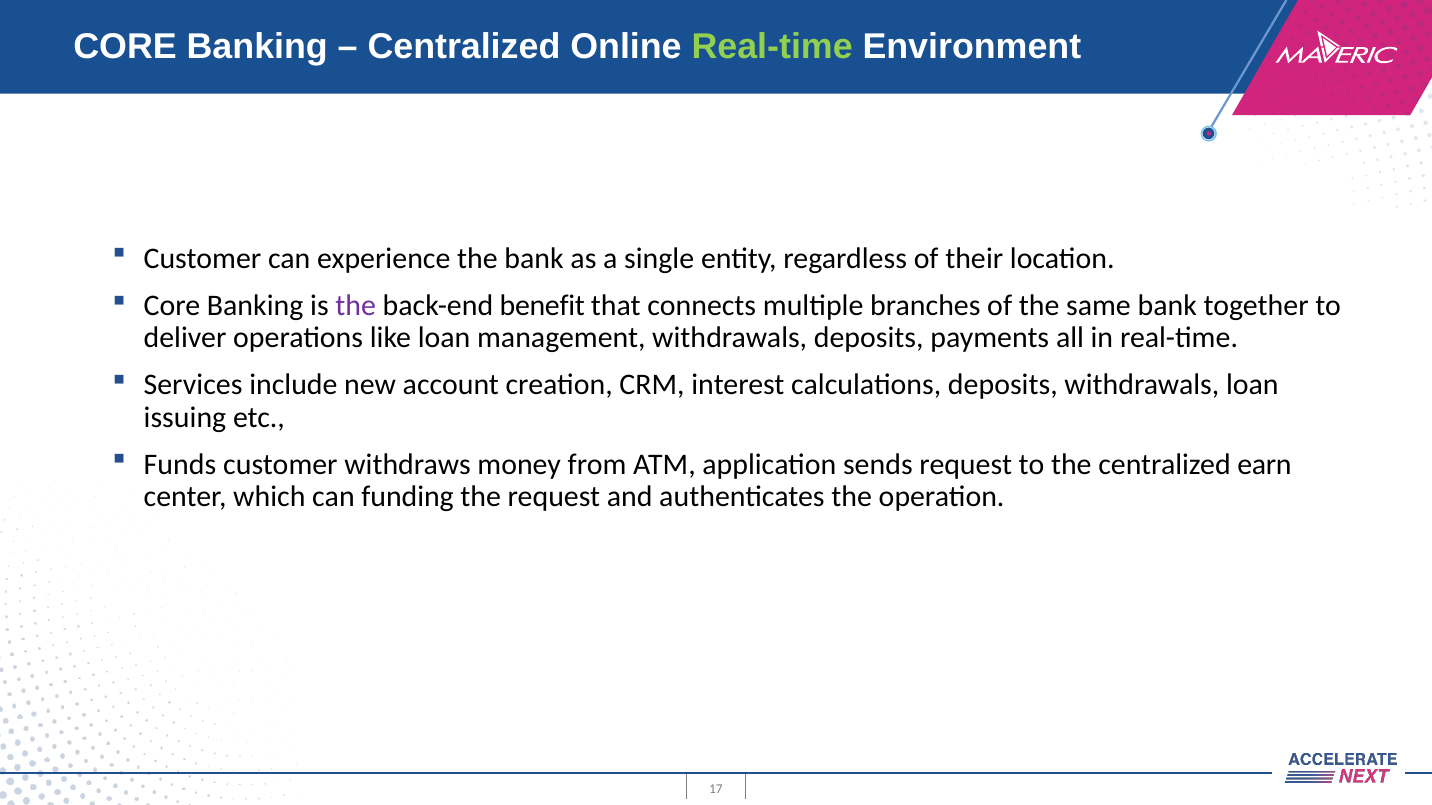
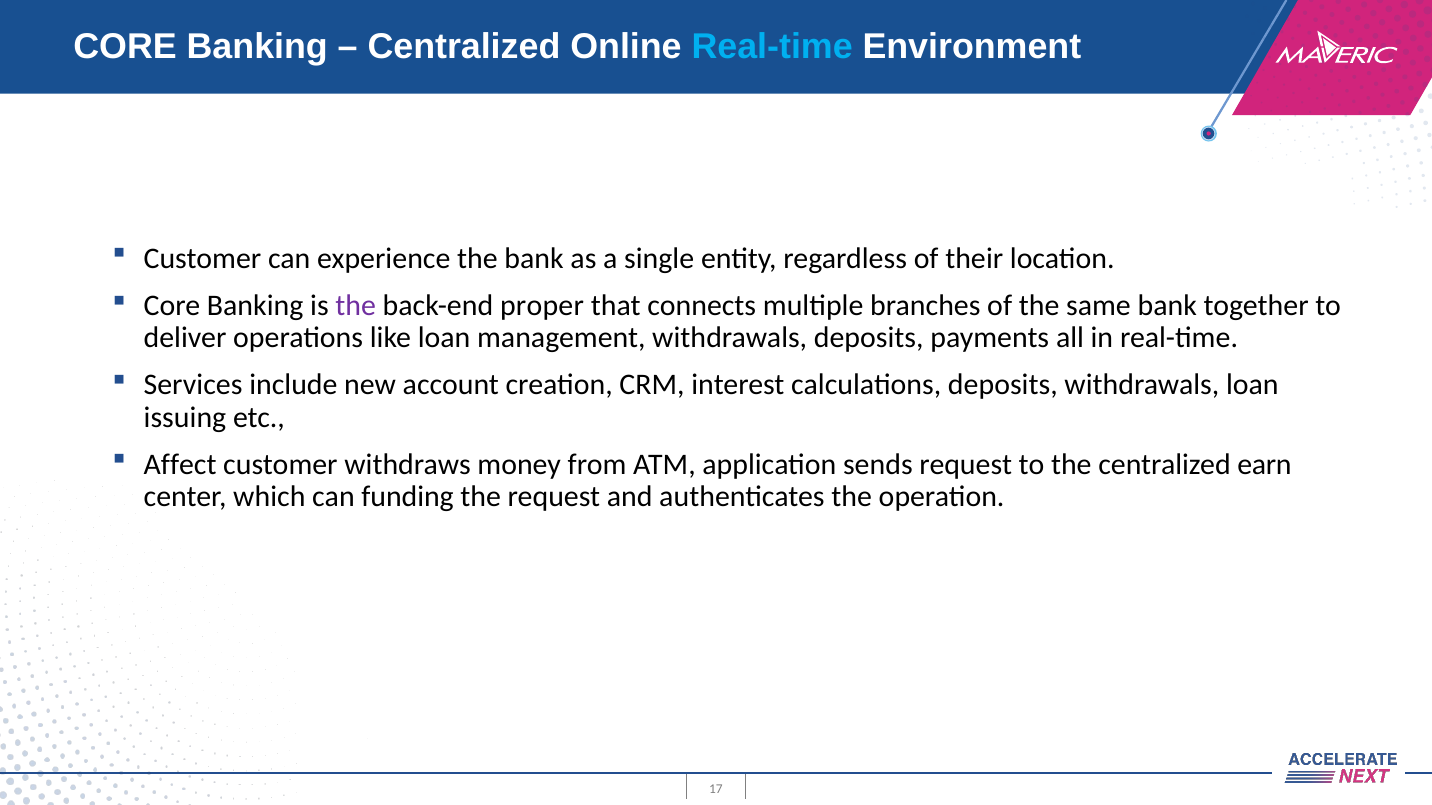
Real-time at (772, 47) colour: light green -> light blue
benefit: benefit -> proper
Funds: Funds -> Affect
